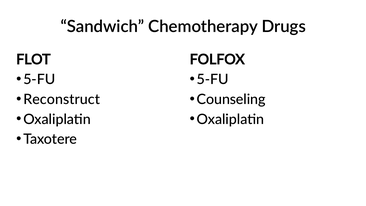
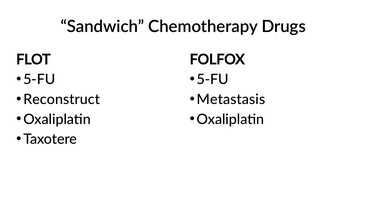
Counseling: Counseling -> Metastasis
